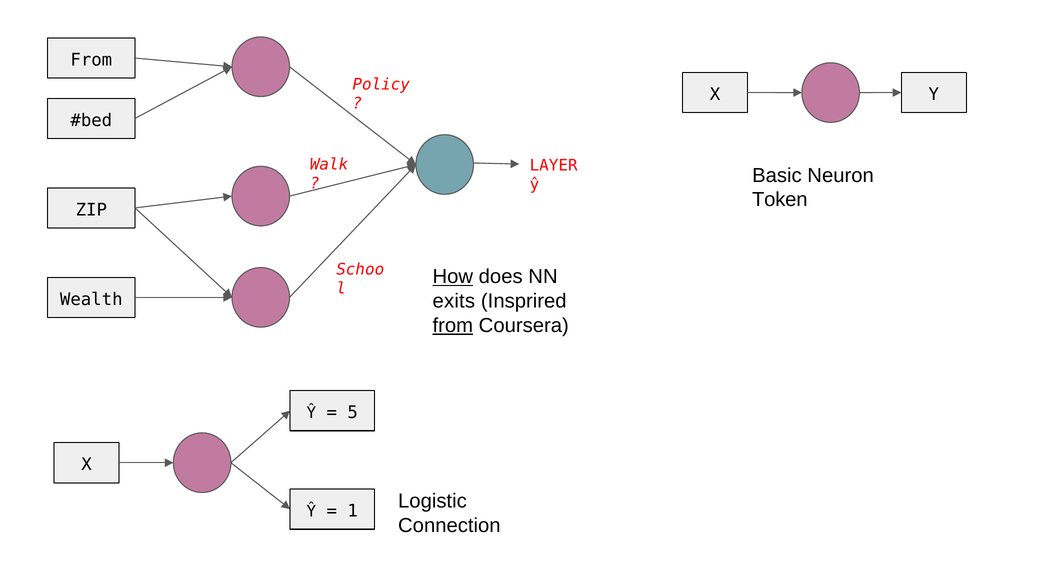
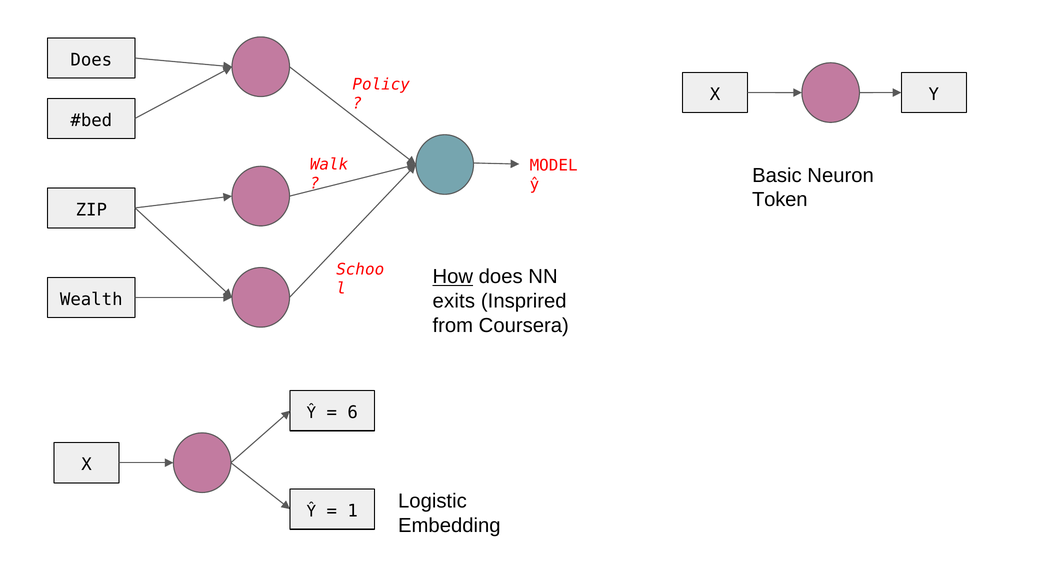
From at (91, 60): From -> Does
LAYER: LAYER -> MODEL
from at (453, 326) underline: present -> none
5: 5 -> 6
Connection: Connection -> Embedding
